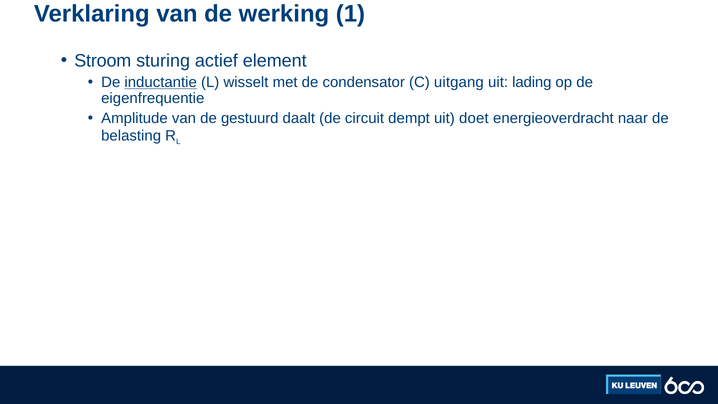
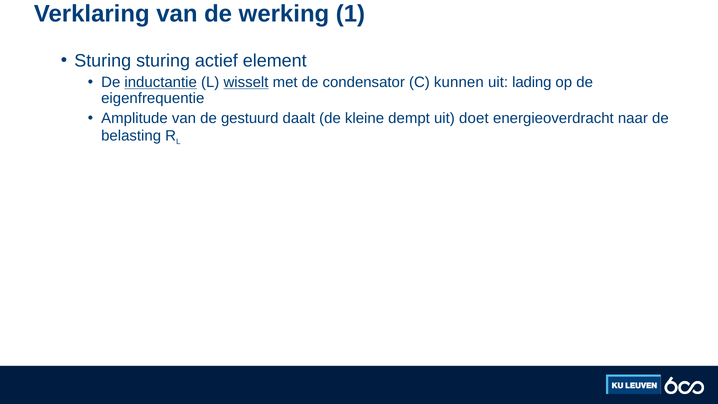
Stroom at (103, 61): Stroom -> Sturing
wisselt underline: none -> present
uitgang: uitgang -> kunnen
circuit: circuit -> kleine
